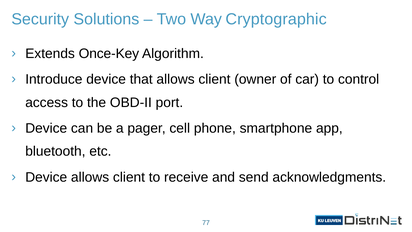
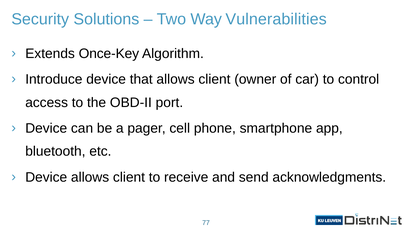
Cryptographic: Cryptographic -> Vulnerabilities
